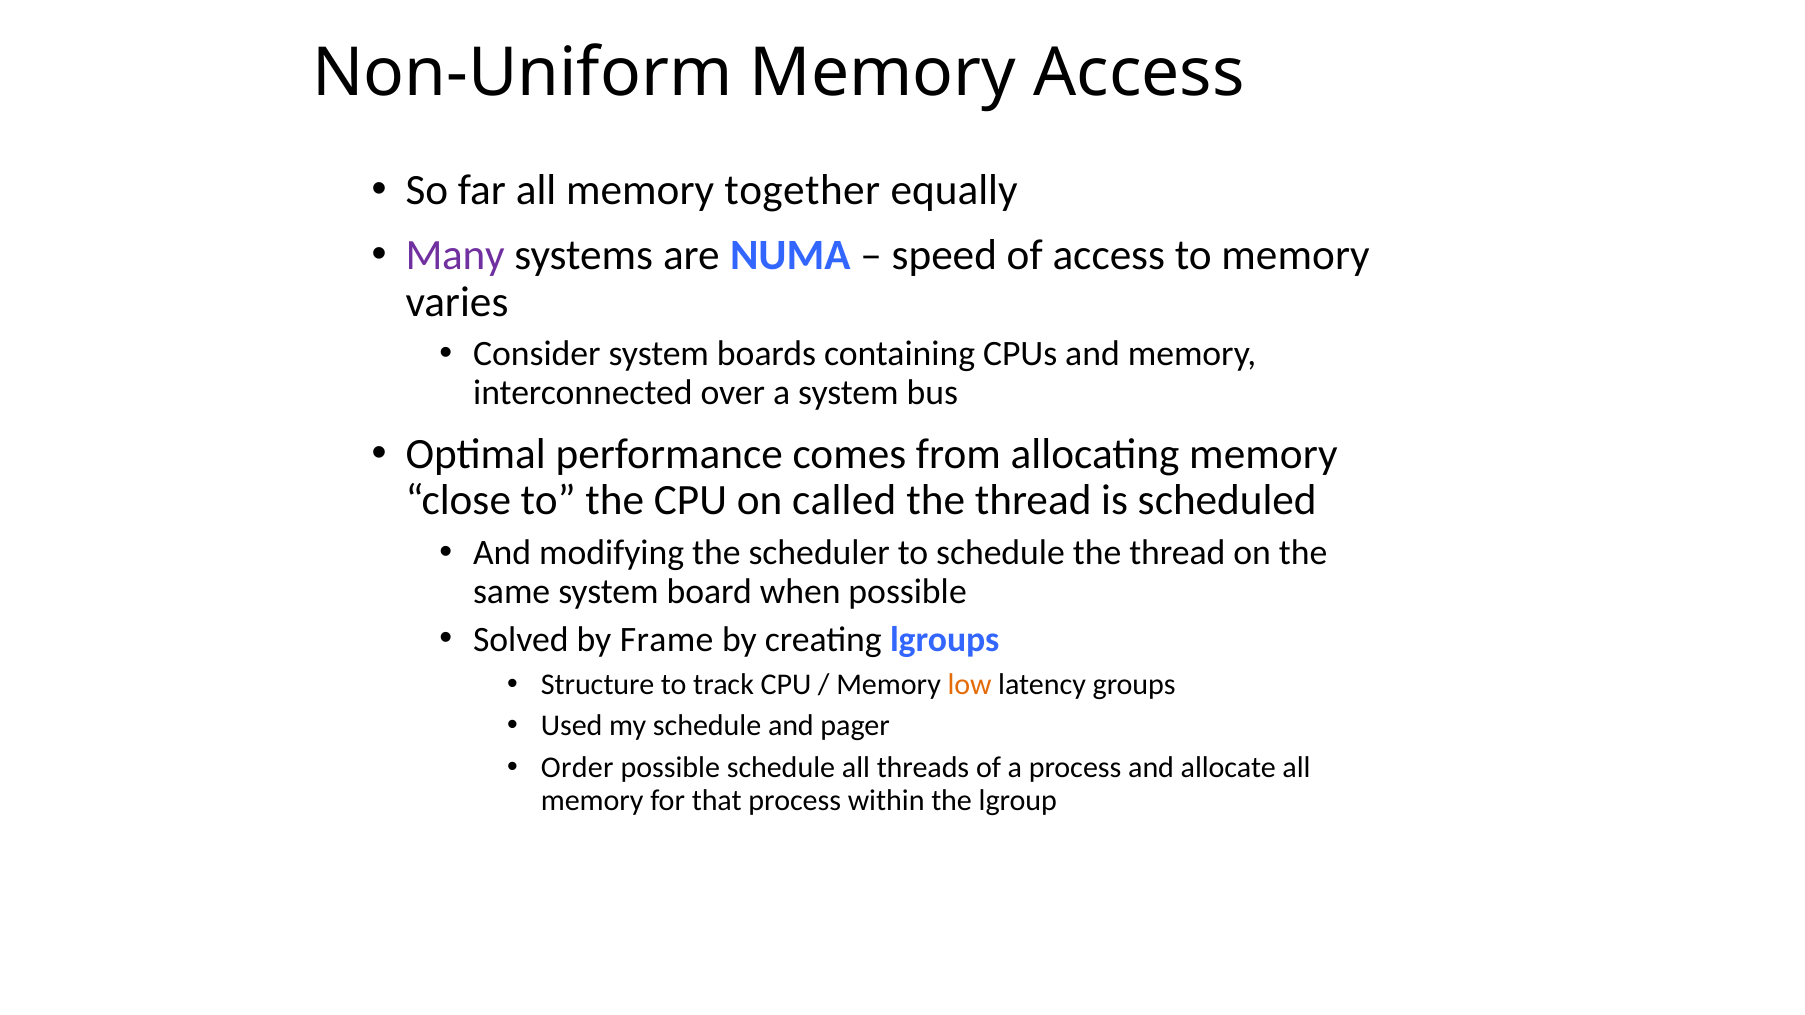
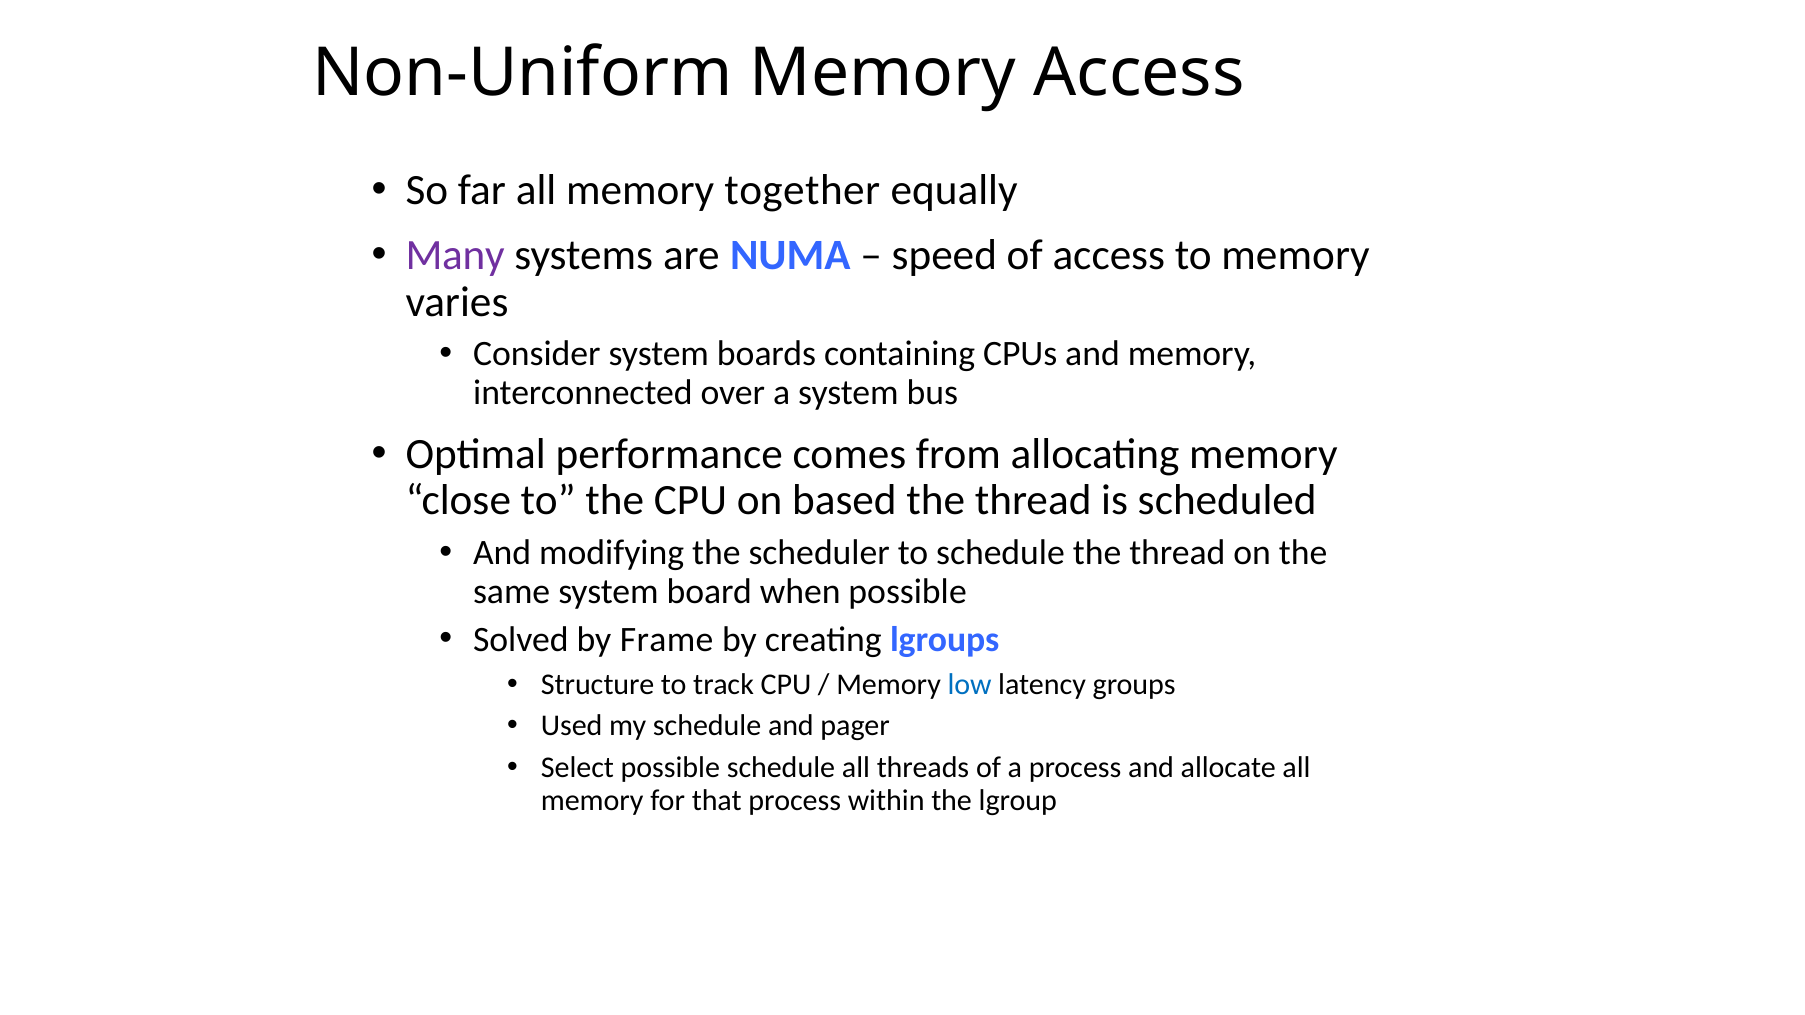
called: called -> based
low colour: orange -> blue
Order: Order -> Select
